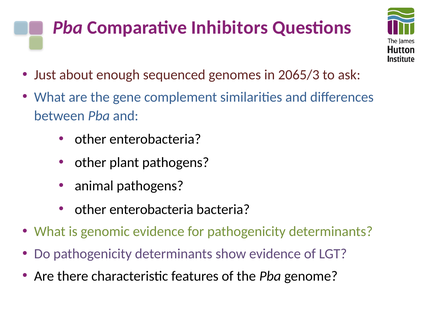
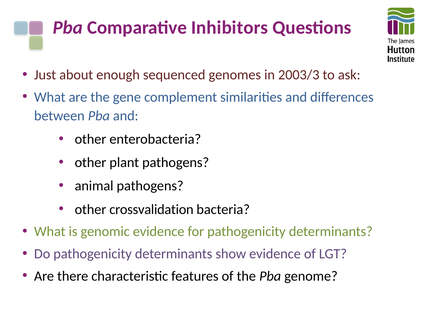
2065/3: 2065/3 -> 2003/3
enterobacteria at (151, 209): enterobacteria -> crossvalidation
